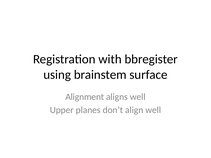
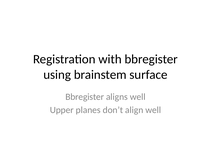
Alignment at (85, 97): Alignment -> Bbregister
